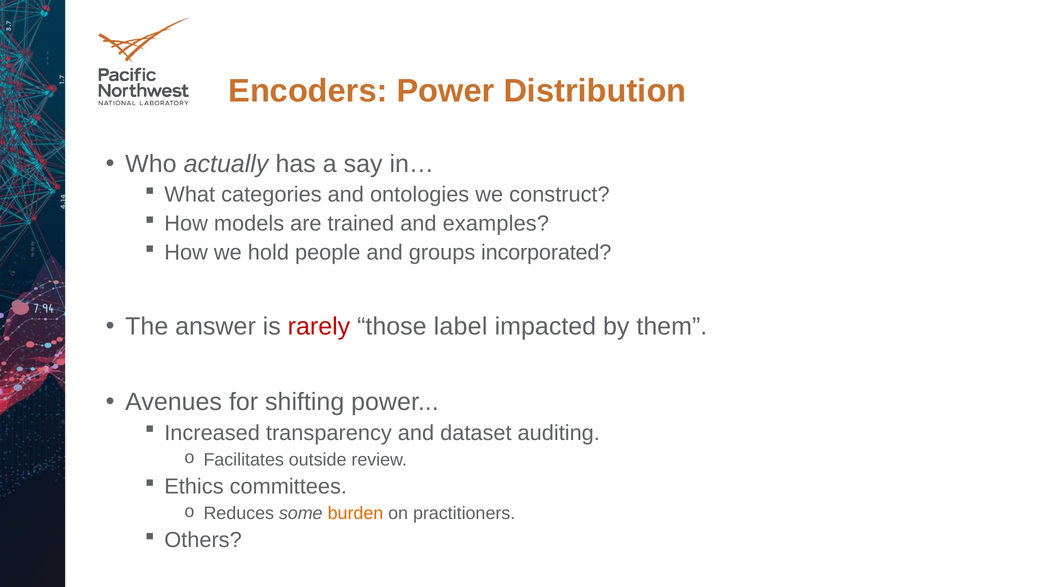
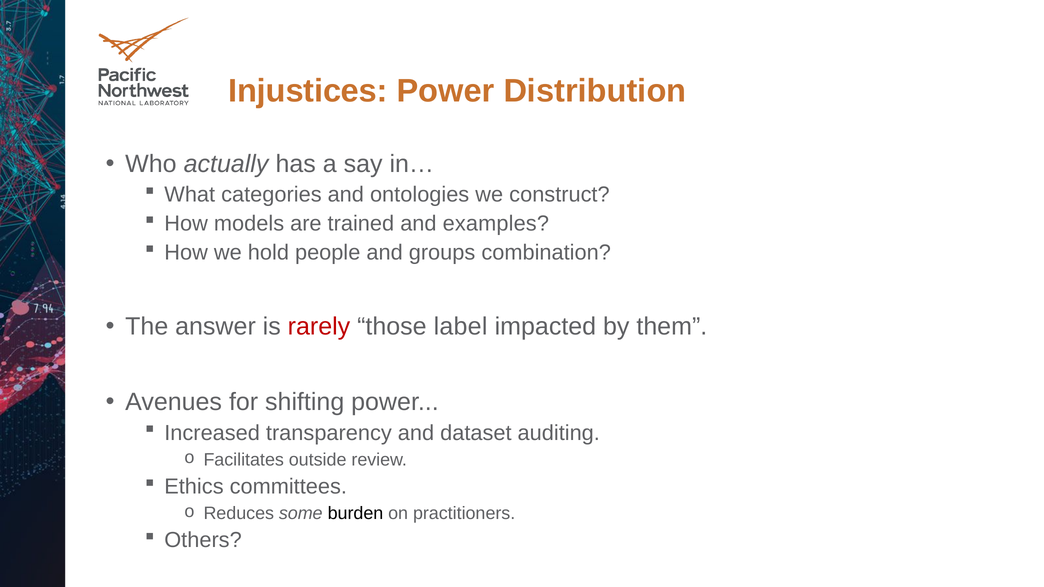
Encoders: Encoders -> Injustices
incorporated: incorporated -> combination
burden colour: orange -> black
